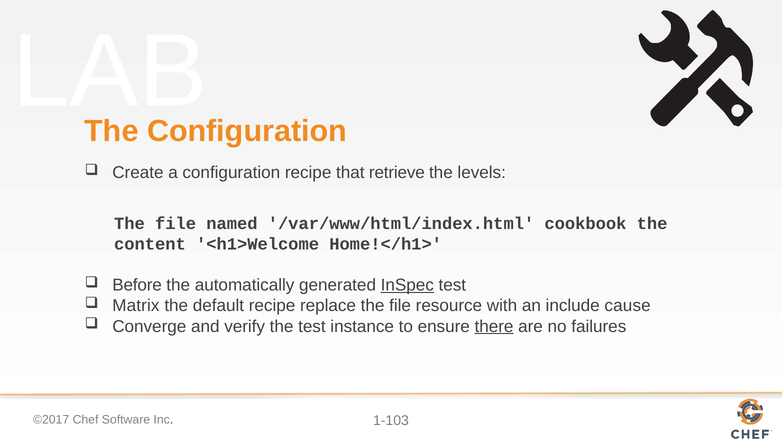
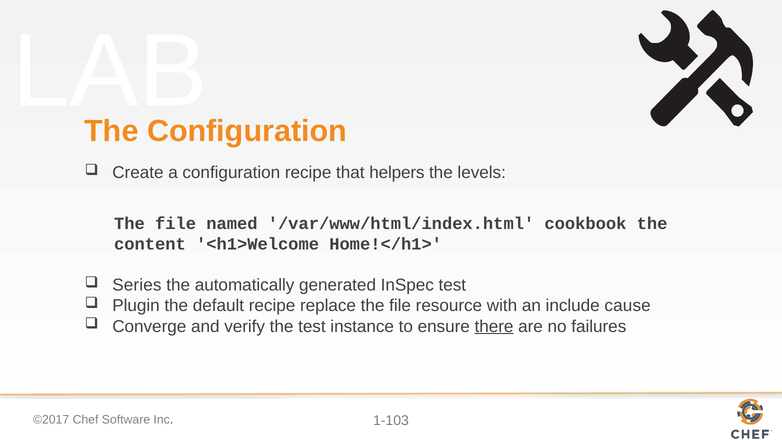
retrieve: retrieve -> helpers
Before: Before -> Series
InSpec underline: present -> none
Matrix: Matrix -> Plugin
